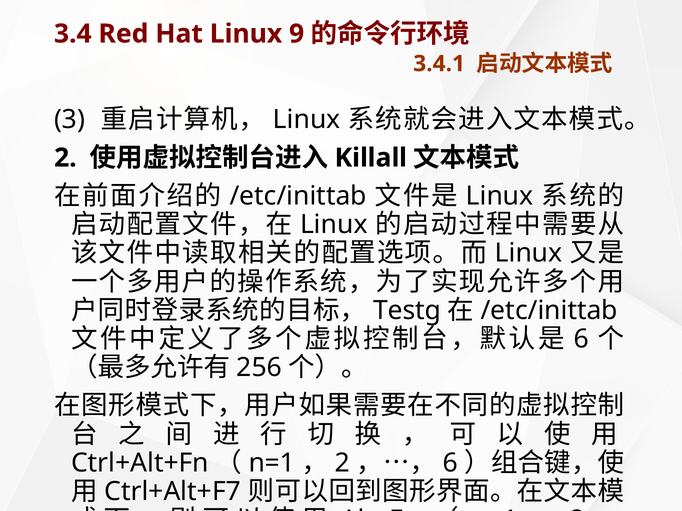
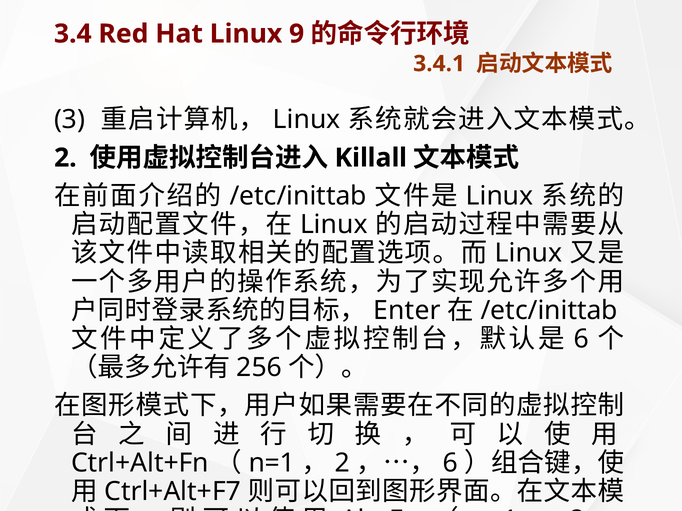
Testg: Testg -> Enter
